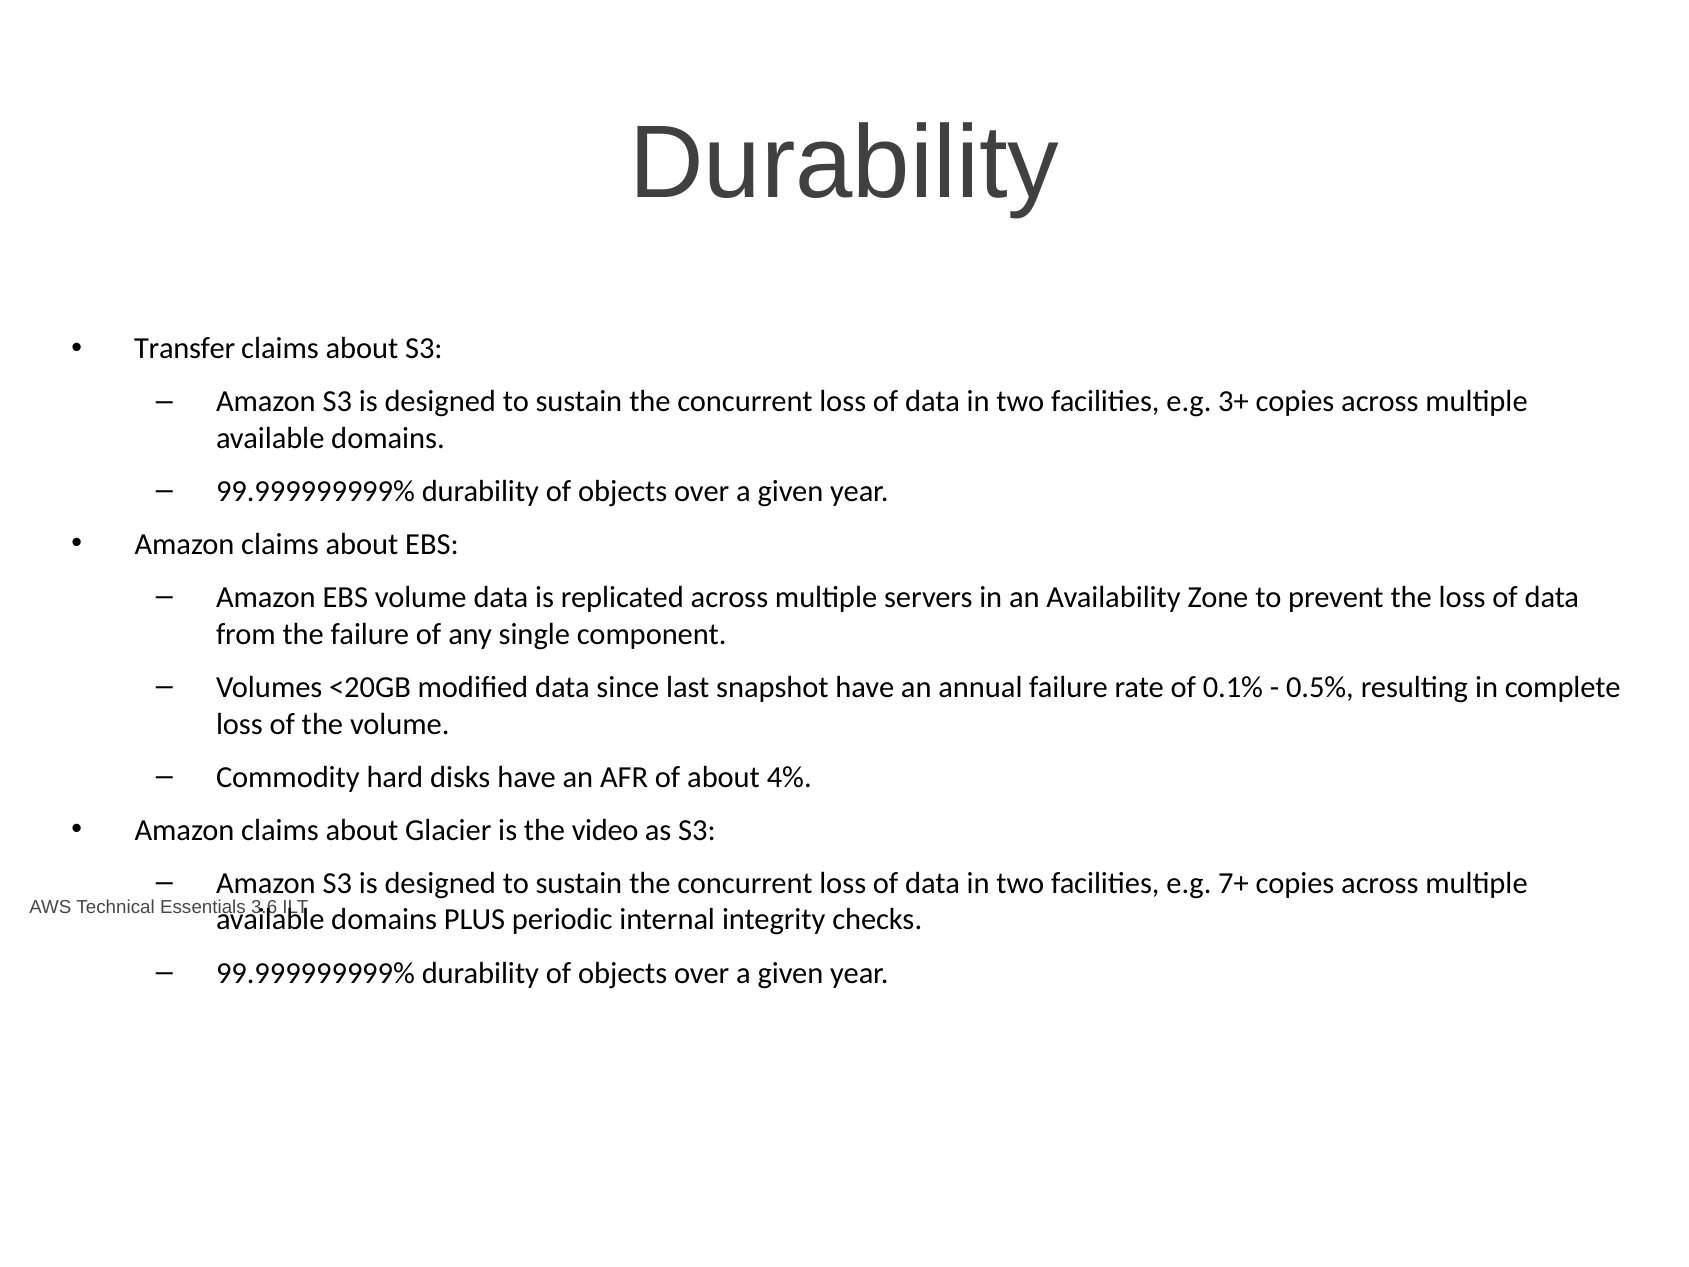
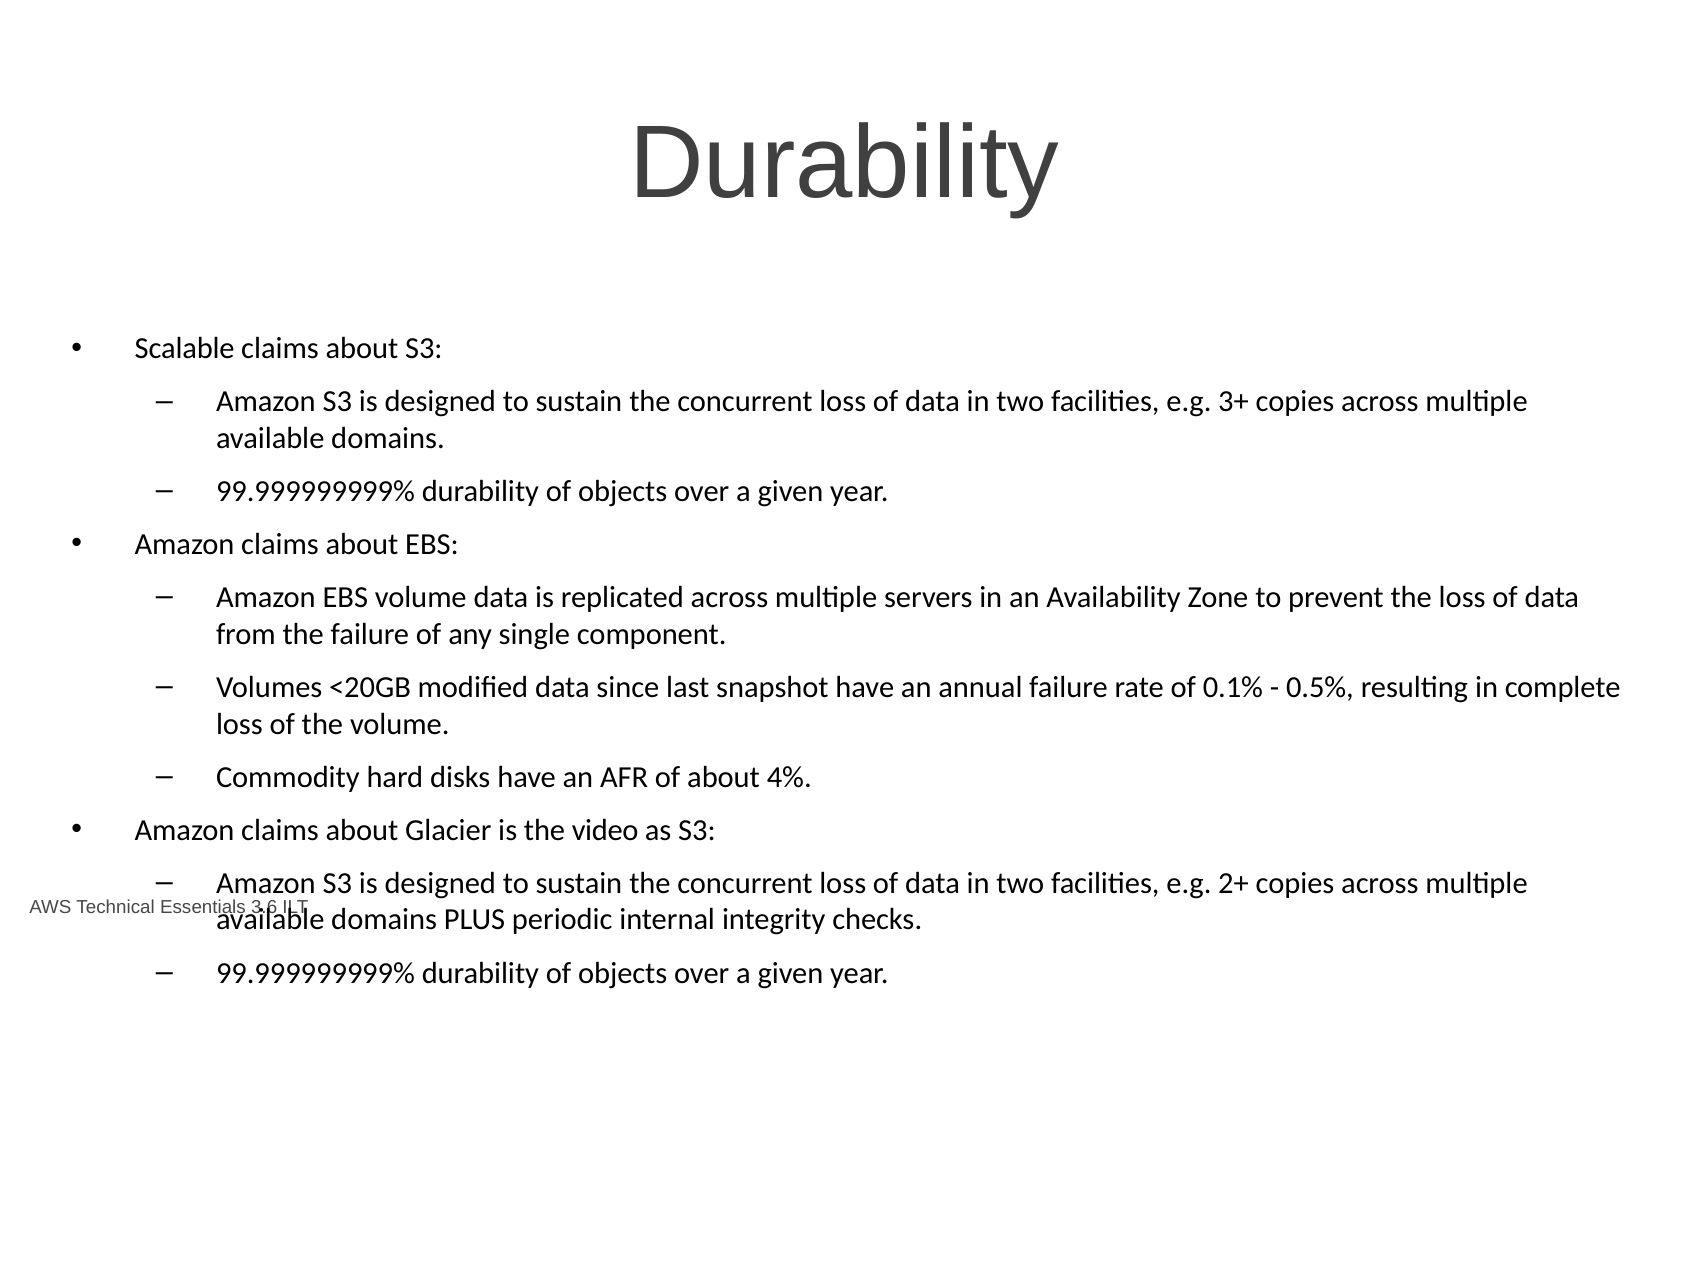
Transfer: Transfer -> Scalable
7+: 7+ -> 2+
